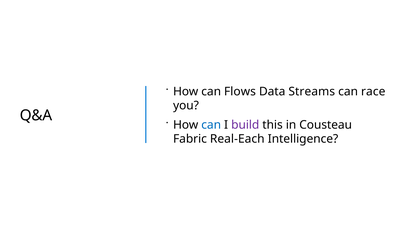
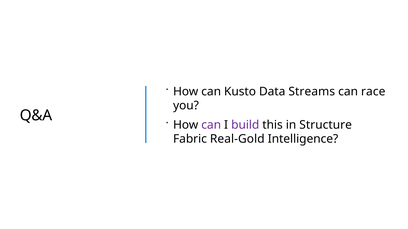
Flows: Flows -> Kusto
can at (211, 125) colour: blue -> purple
Cousteau: Cousteau -> Structure
Real-Each: Real-Each -> Real-Gold
